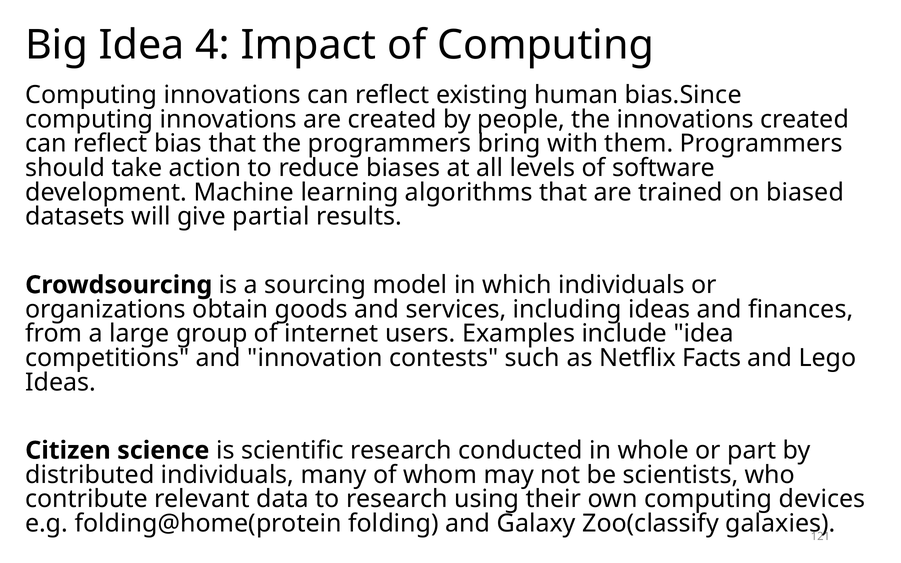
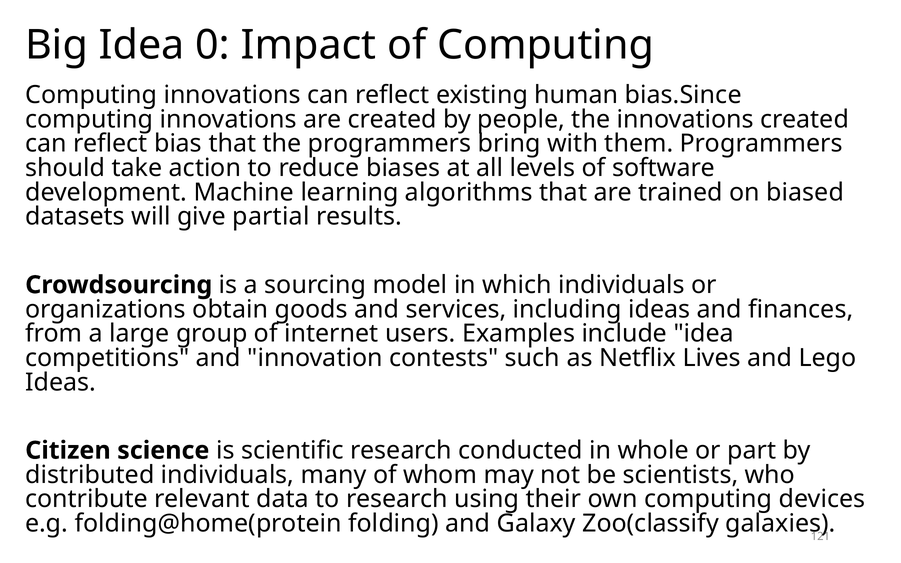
4: 4 -> 0
Facts: Facts -> Lives
